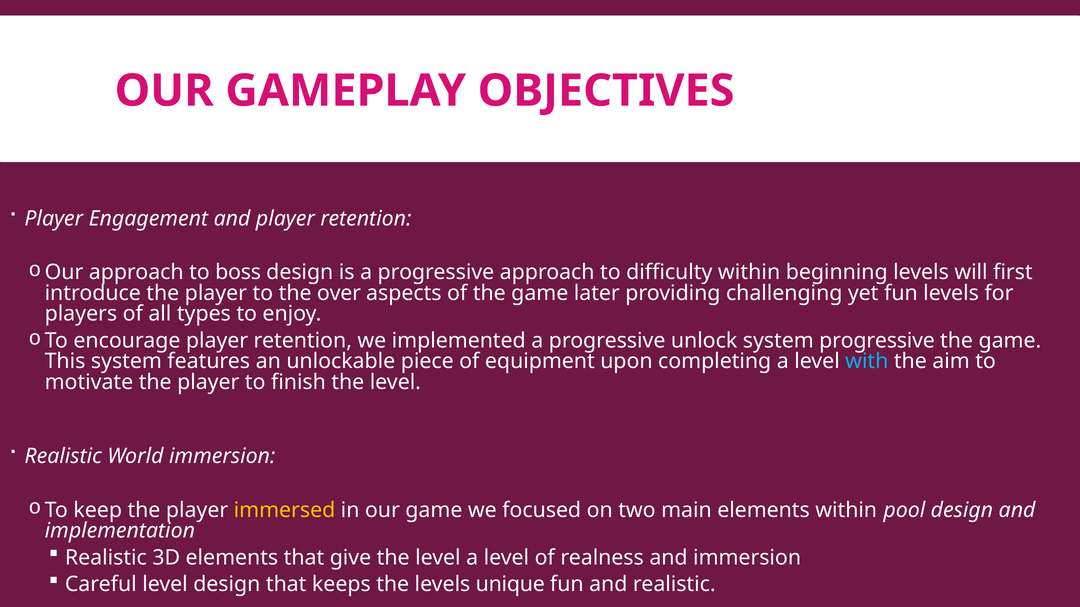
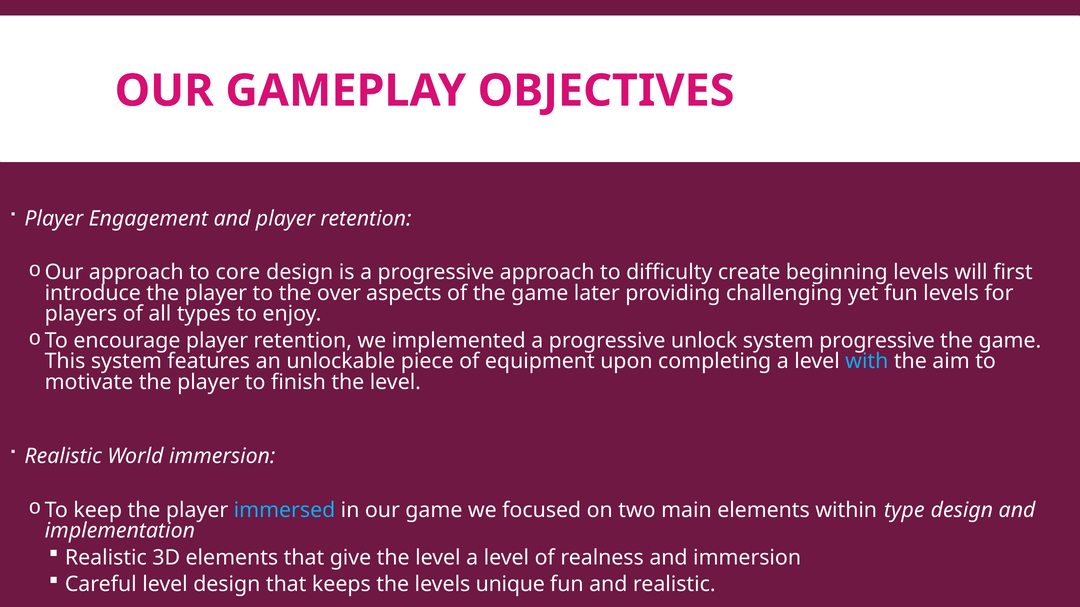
boss: boss -> core
difficulty within: within -> create
immersed colour: yellow -> light blue
pool: pool -> type
